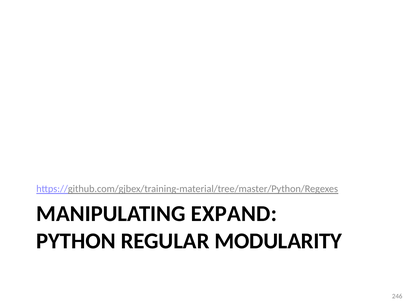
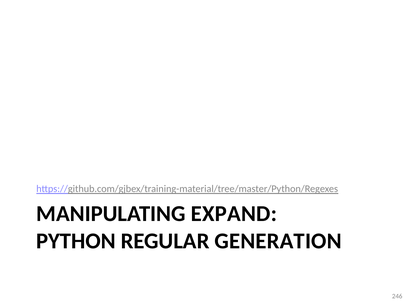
MODULARITY: MODULARITY -> GENERATION
